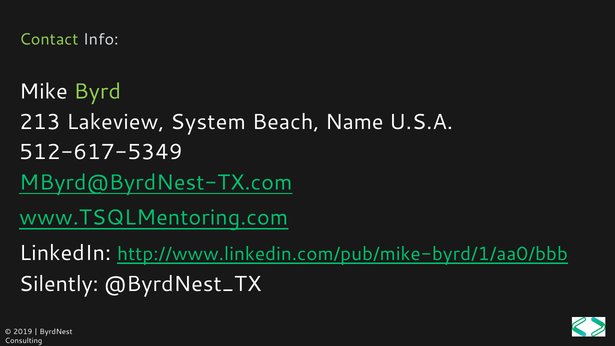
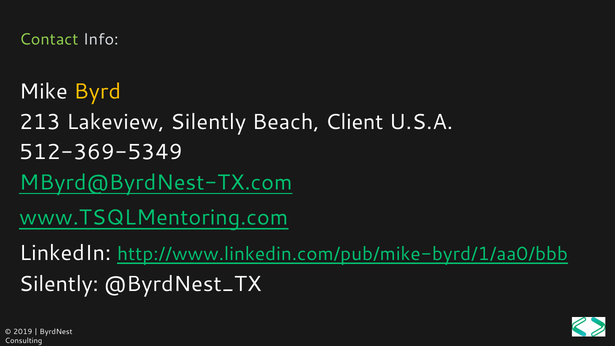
Byrd colour: light green -> yellow
Lakeview System: System -> Silently
Name: Name -> Client
512-617-5349: 512-617-5349 -> 512-369-5349
